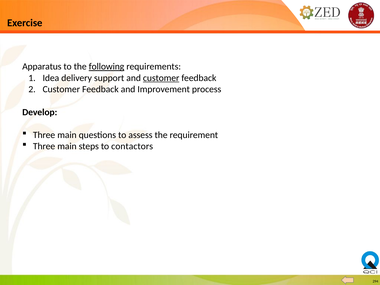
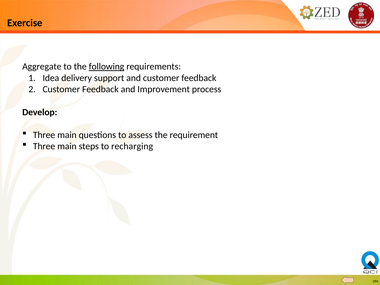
Apparatus: Apparatus -> Aggregate
customer at (161, 78) underline: present -> none
contactors: contactors -> recharging
